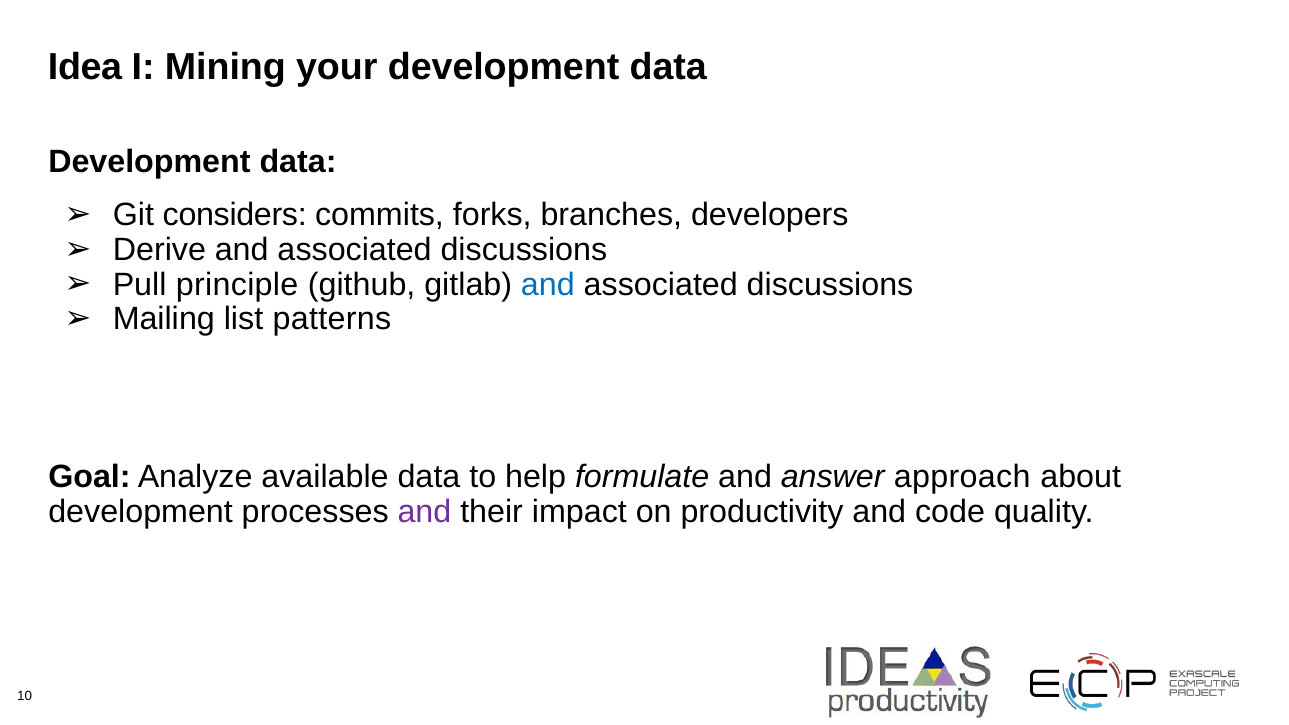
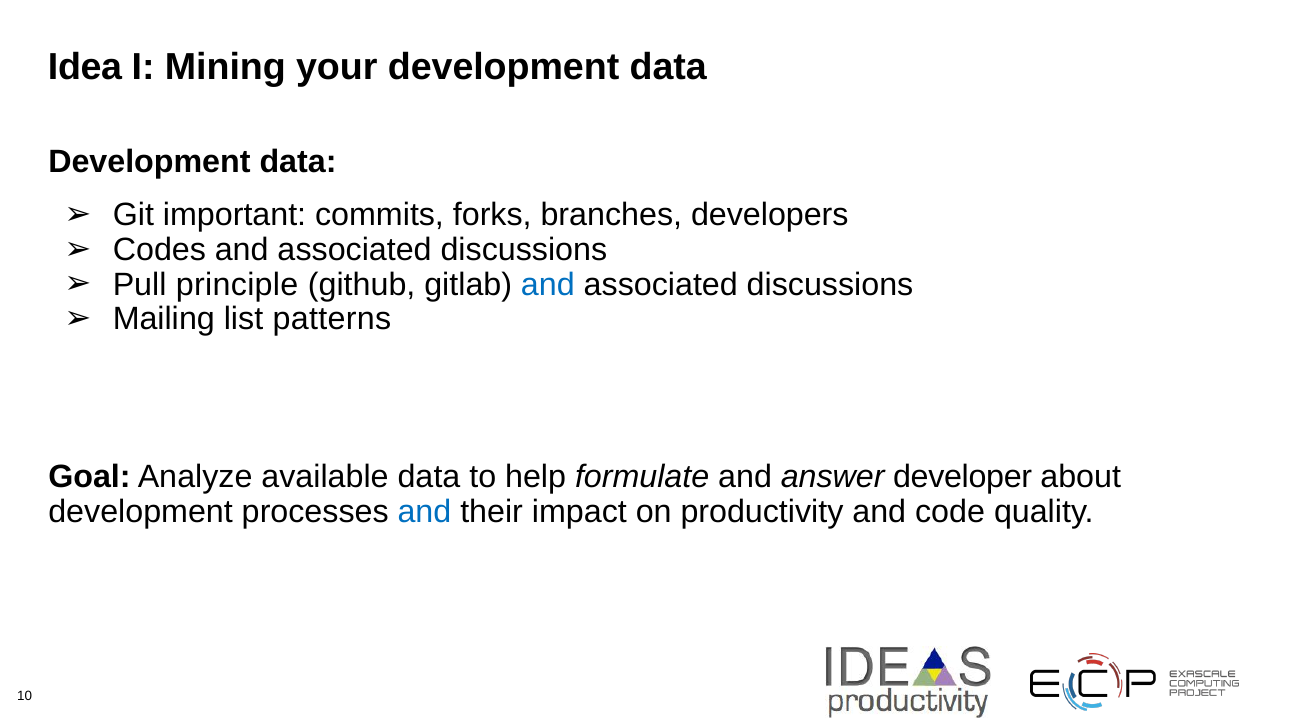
considers: considers -> important
Derive: Derive -> Codes
approach: approach -> developer
and at (424, 512) colour: purple -> blue
